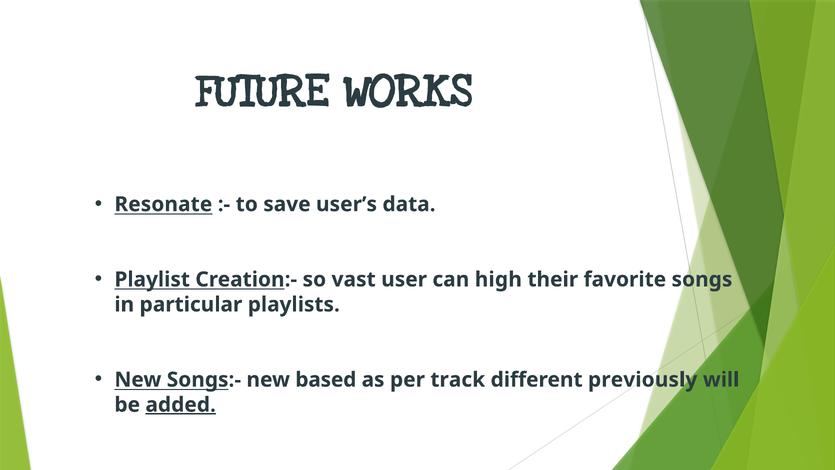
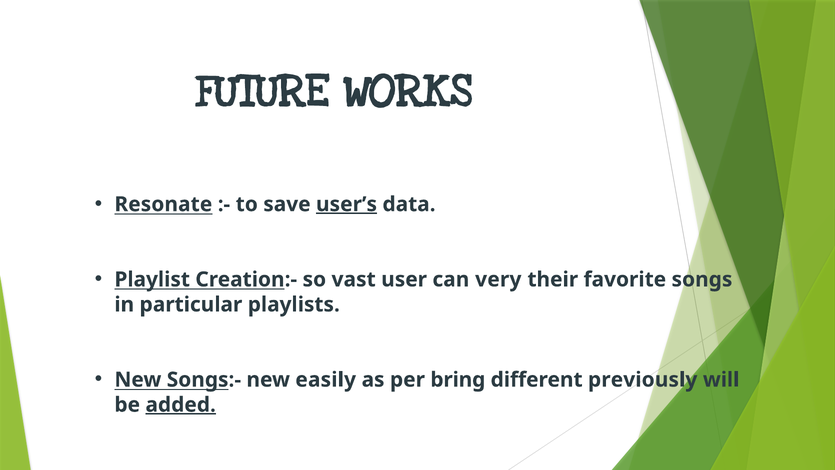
user’s underline: none -> present
high: high -> very
based: based -> easily
track: track -> bring
